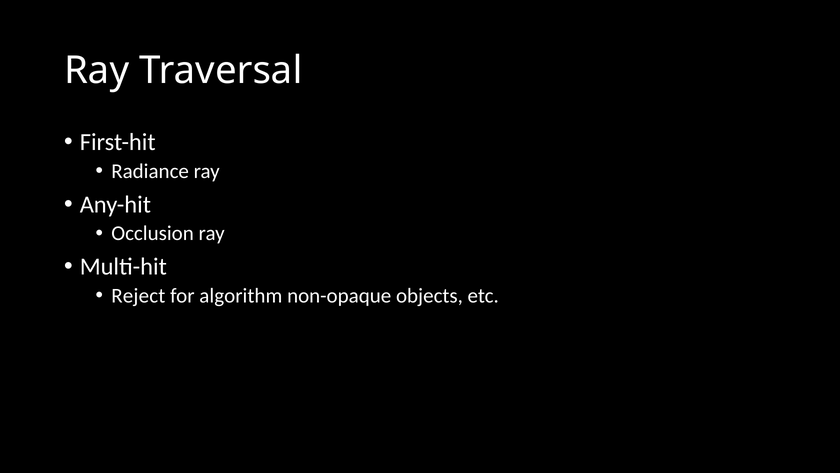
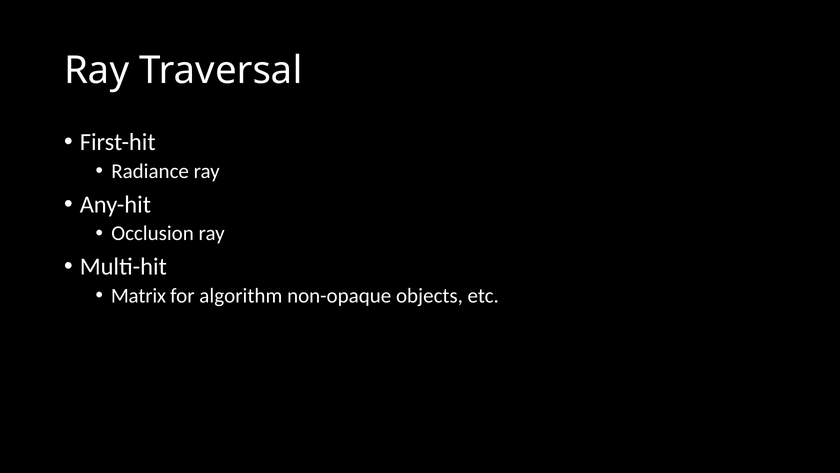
Reject: Reject -> Matrix
